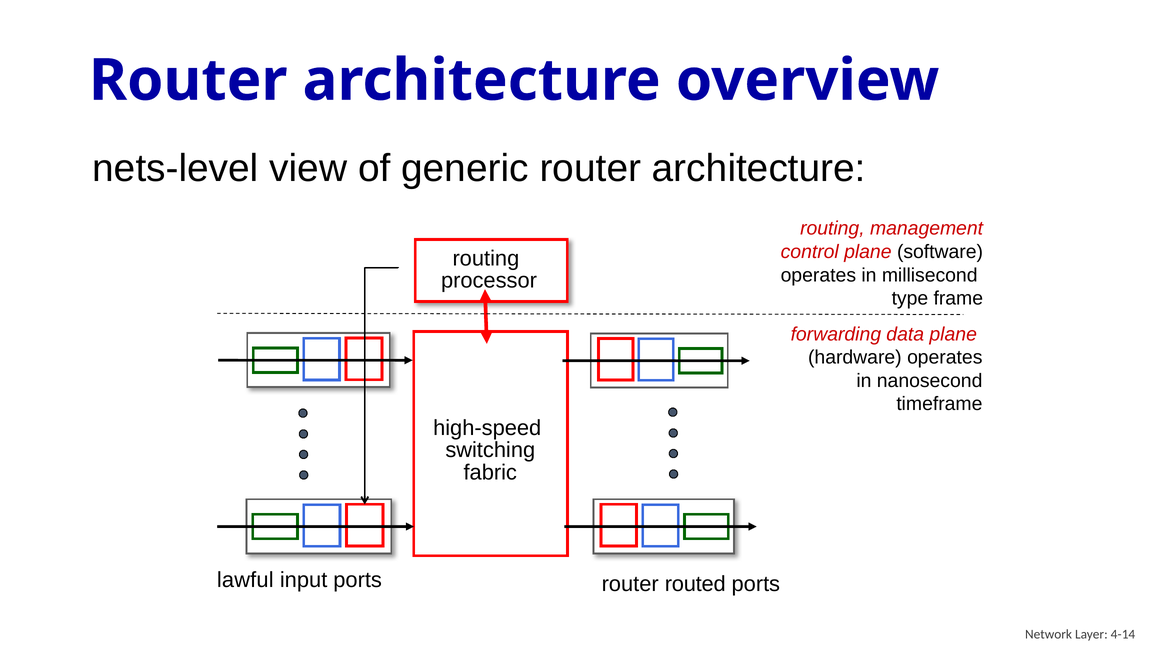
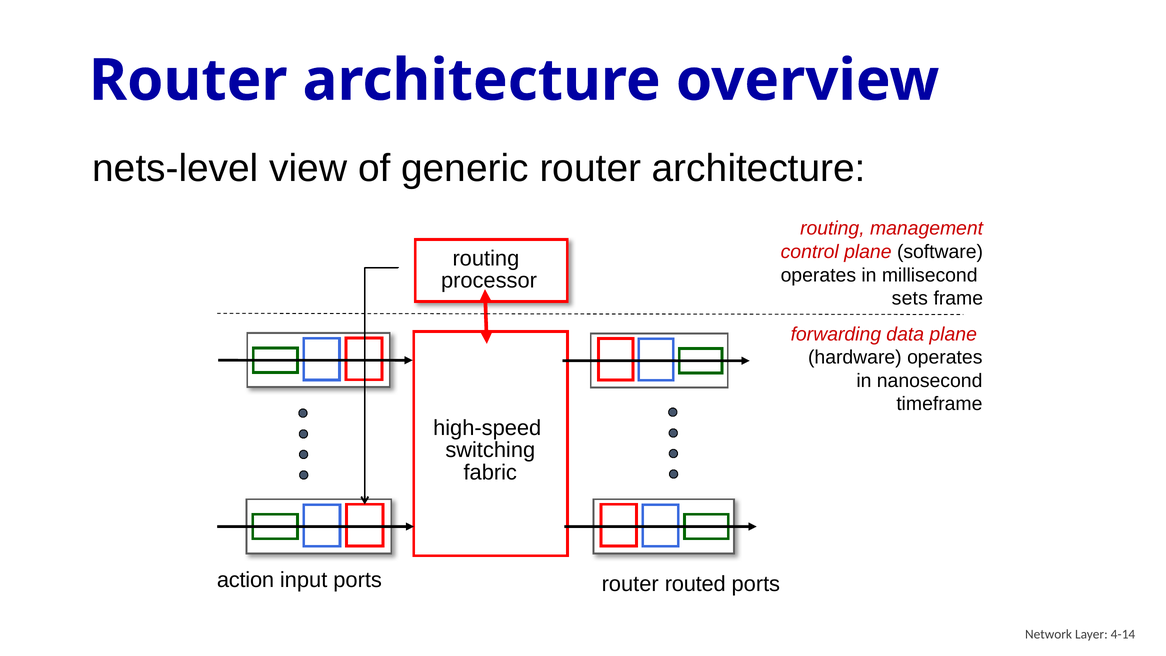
type: type -> sets
lawful: lawful -> action
